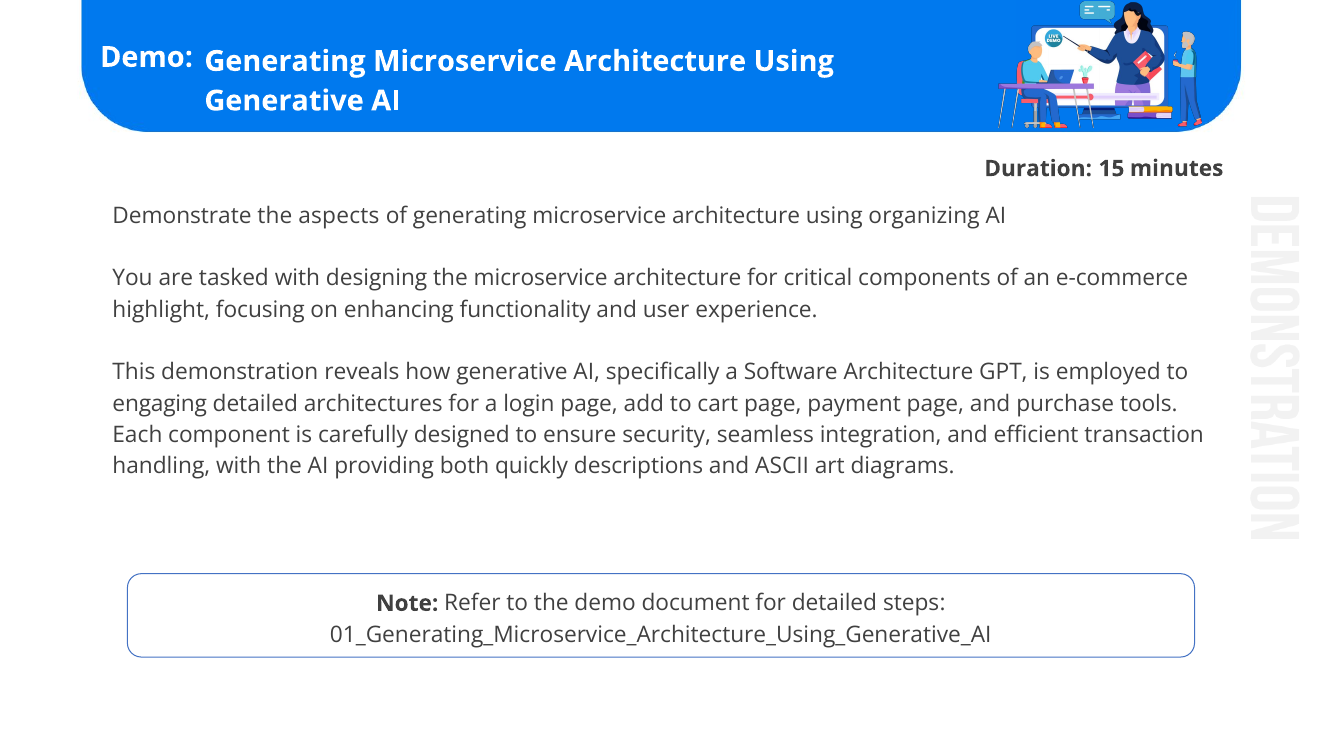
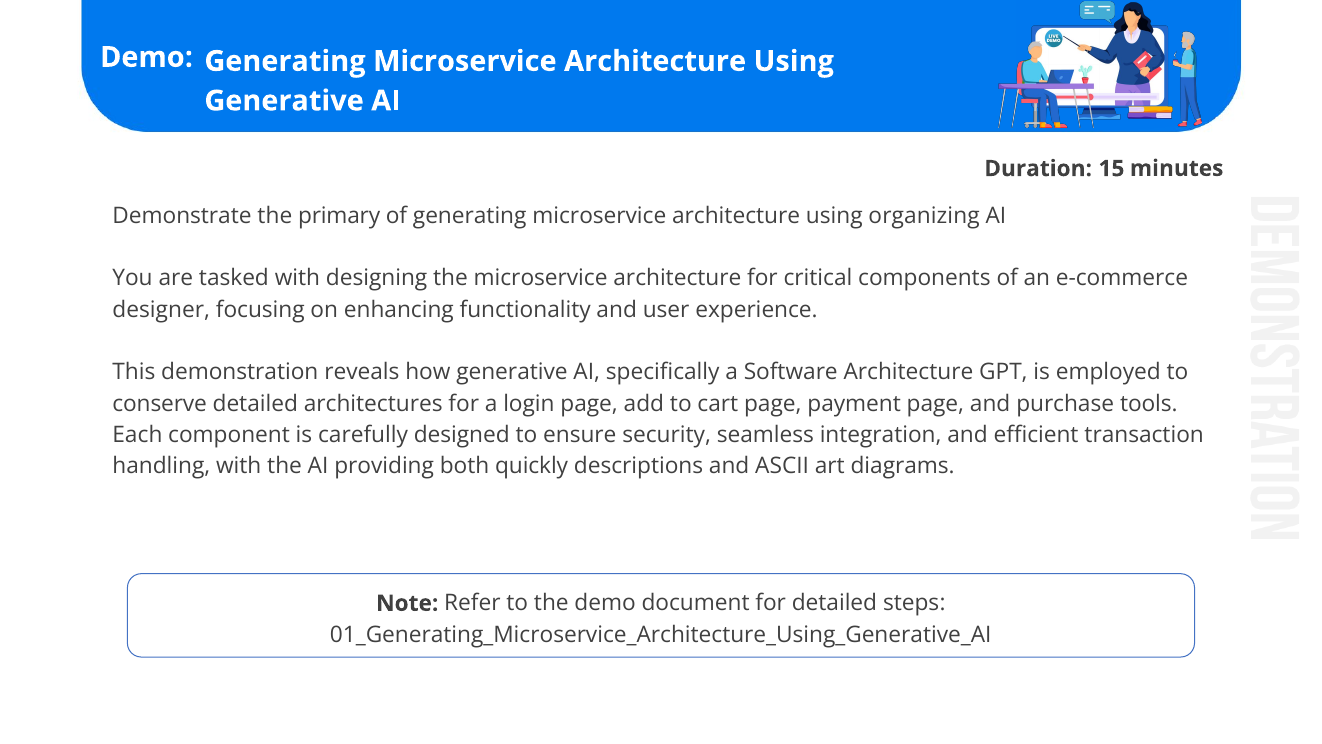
aspects: aspects -> primary
highlight: highlight -> designer
engaging: engaging -> conserve
